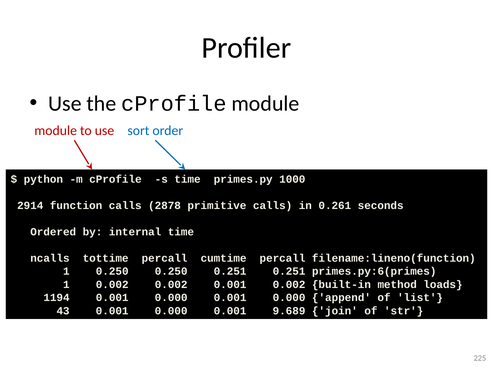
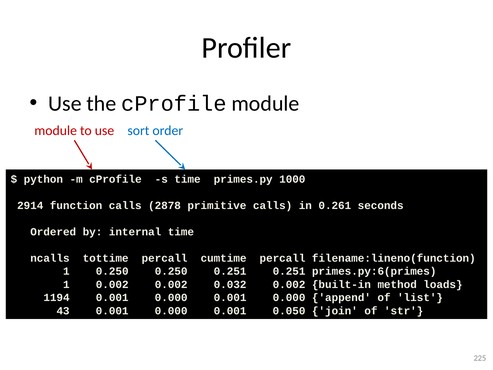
0.002 0.001: 0.001 -> 0.032
9.689: 9.689 -> 0.050
